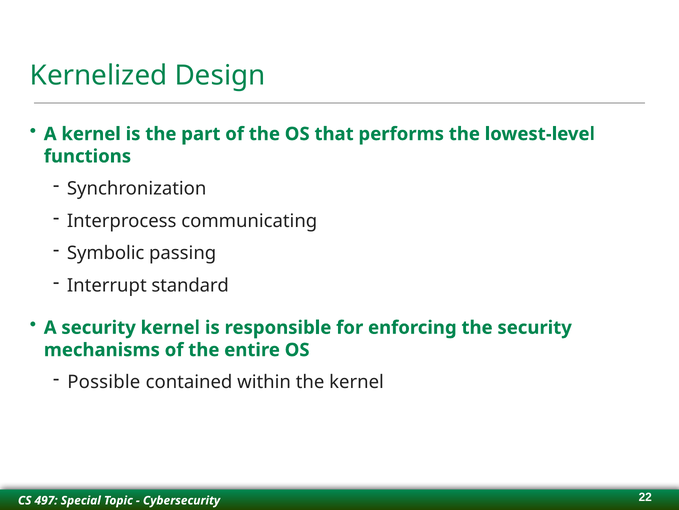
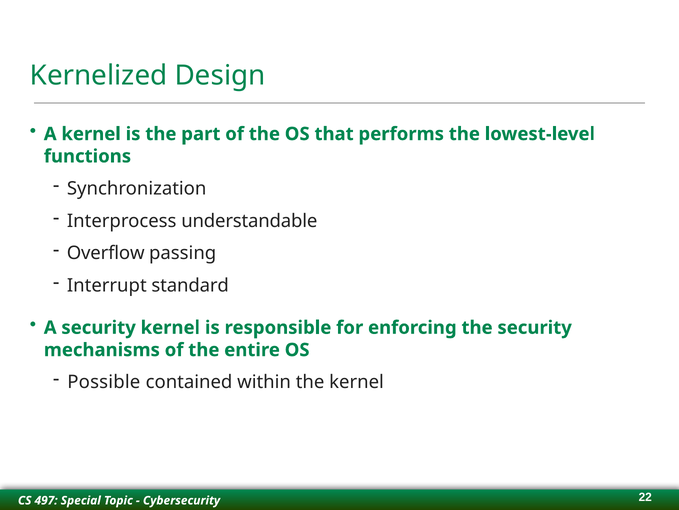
communicating: communicating -> understandable
Symbolic: Symbolic -> Overflow
